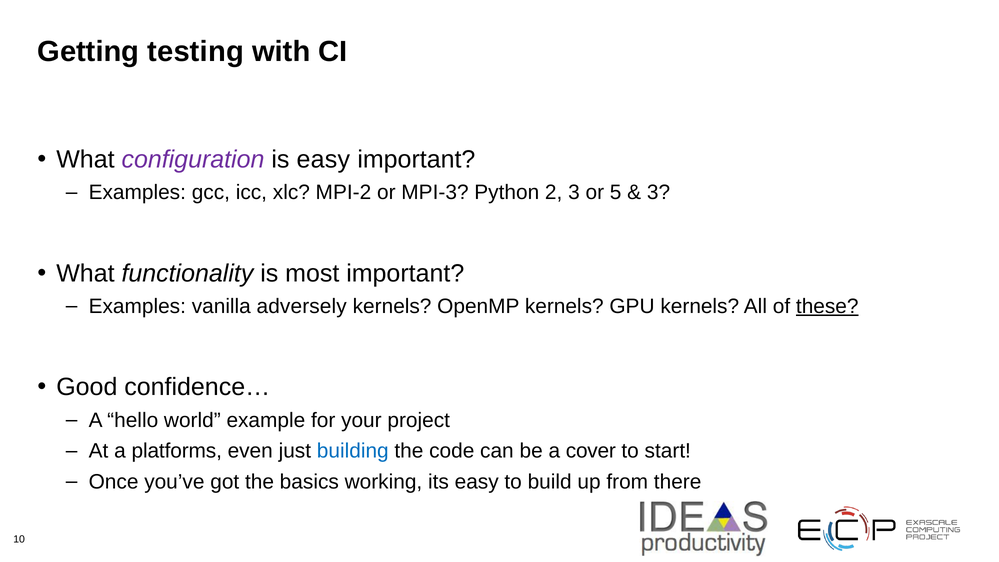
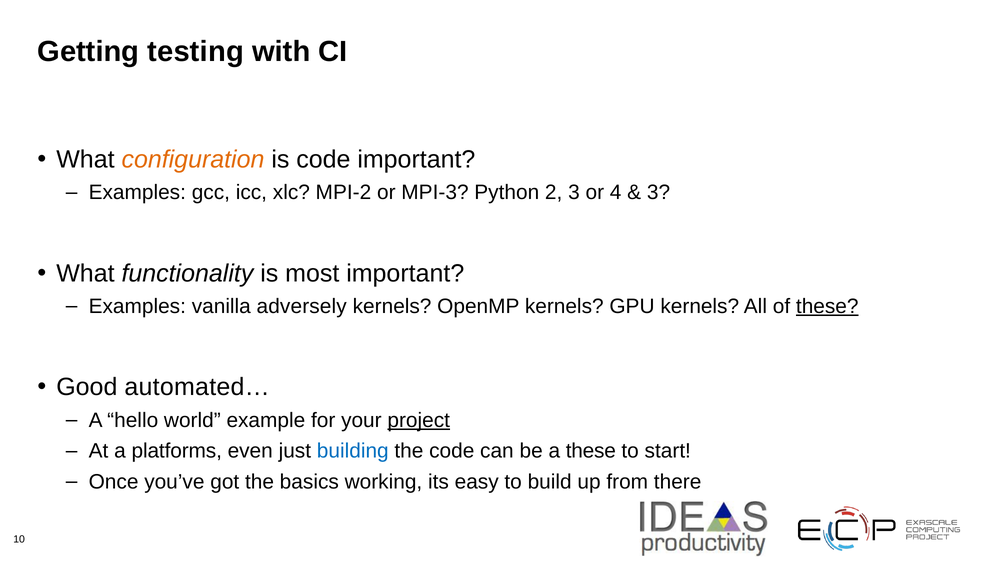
configuration colour: purple -> orange
is easy: easy -> code
5: 5 -> 4
confidence…: confidence… -> automated…
project underline: none -> present
a cover: cover -> these
